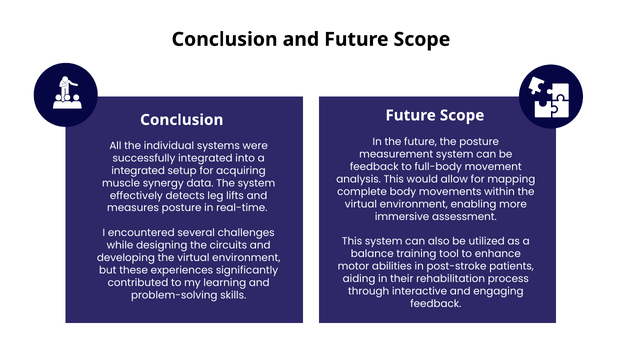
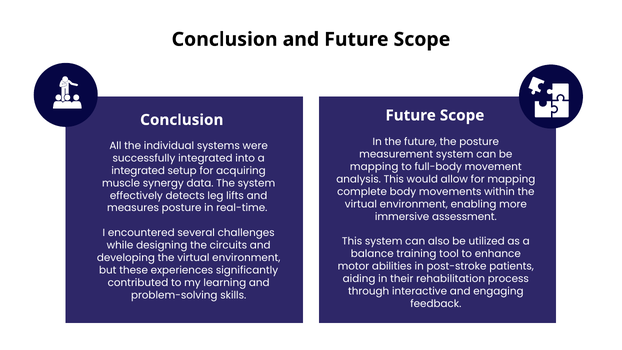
feedback at (374, 167): feedback -> mapping
